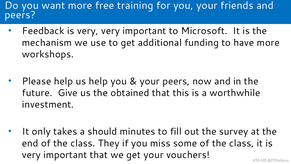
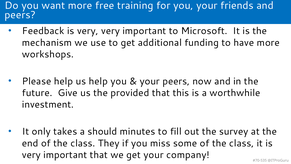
obtained: obtained -> provided
vouchers: vouchers -> company
